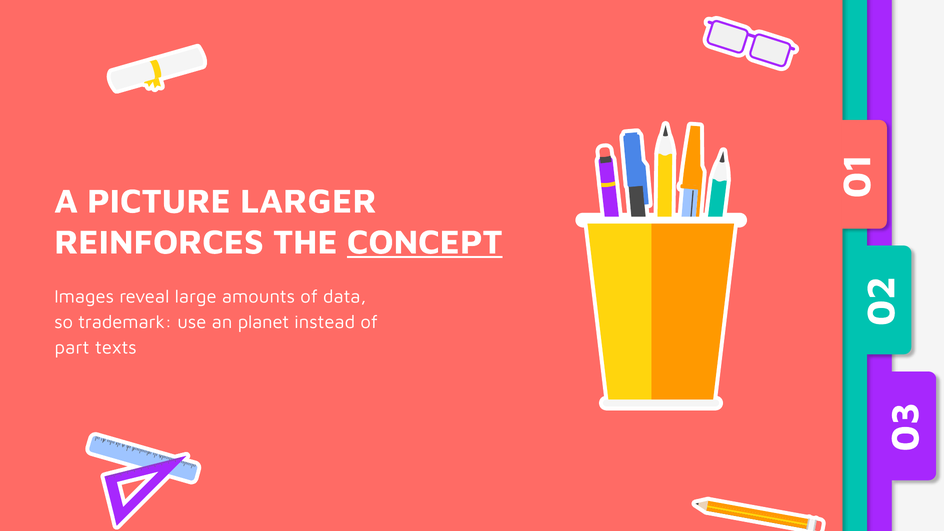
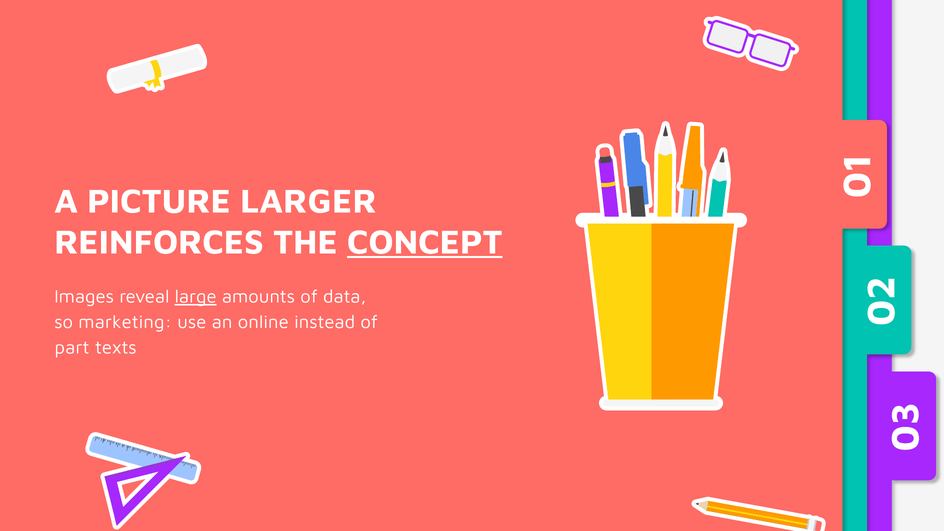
large underline: none -> present
trademark: trademark -> marketing
planet: planet -> online
